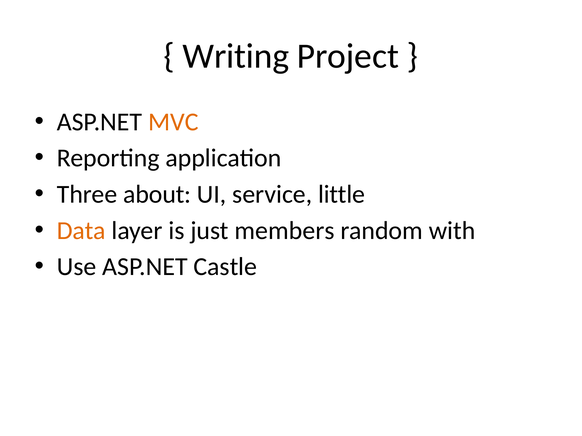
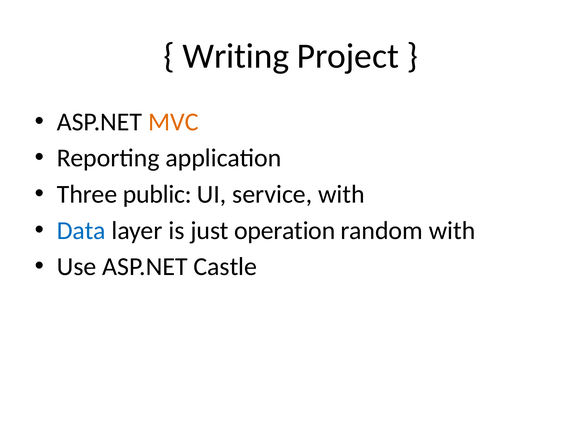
about: about -> public
service little: little -> with
Data colour: orange -> blue
members: members -> operation
